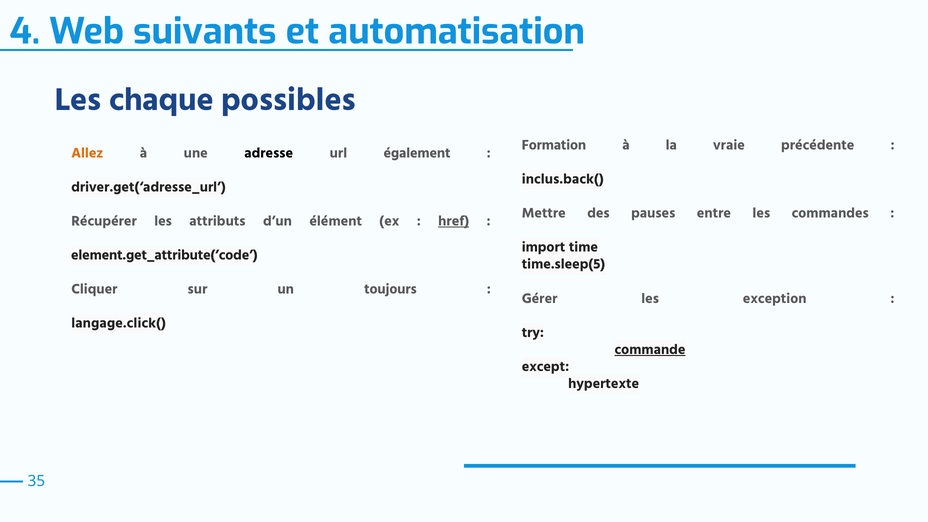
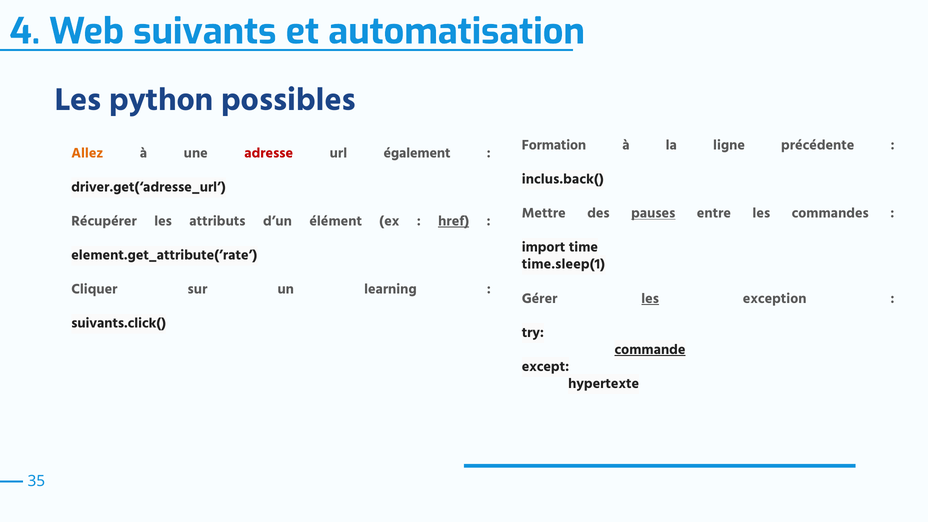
chaque: chaque -> python
vraie: vraie -> ligne
adresse colour: black -> red
pauses underline: none -> present
element.get_attribute(’code: element.get_attribute(’code -> element.get_attribute(’rate
time.sleep(5: time.sleep(5 -> time.sleep(1
toujours: toujours -> learning
les at (650, 298) underline: none -> present
langage.click(: langage.click( -> suivants.click(
